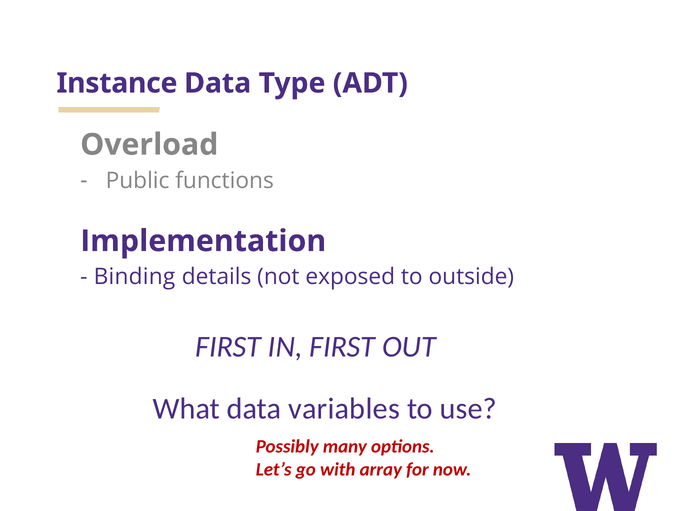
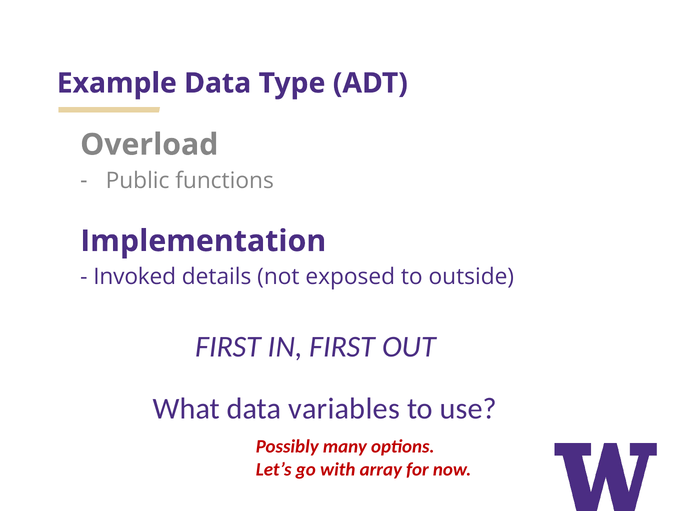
Instance: Instance -> Example
Binding: Binding -> Invoked
